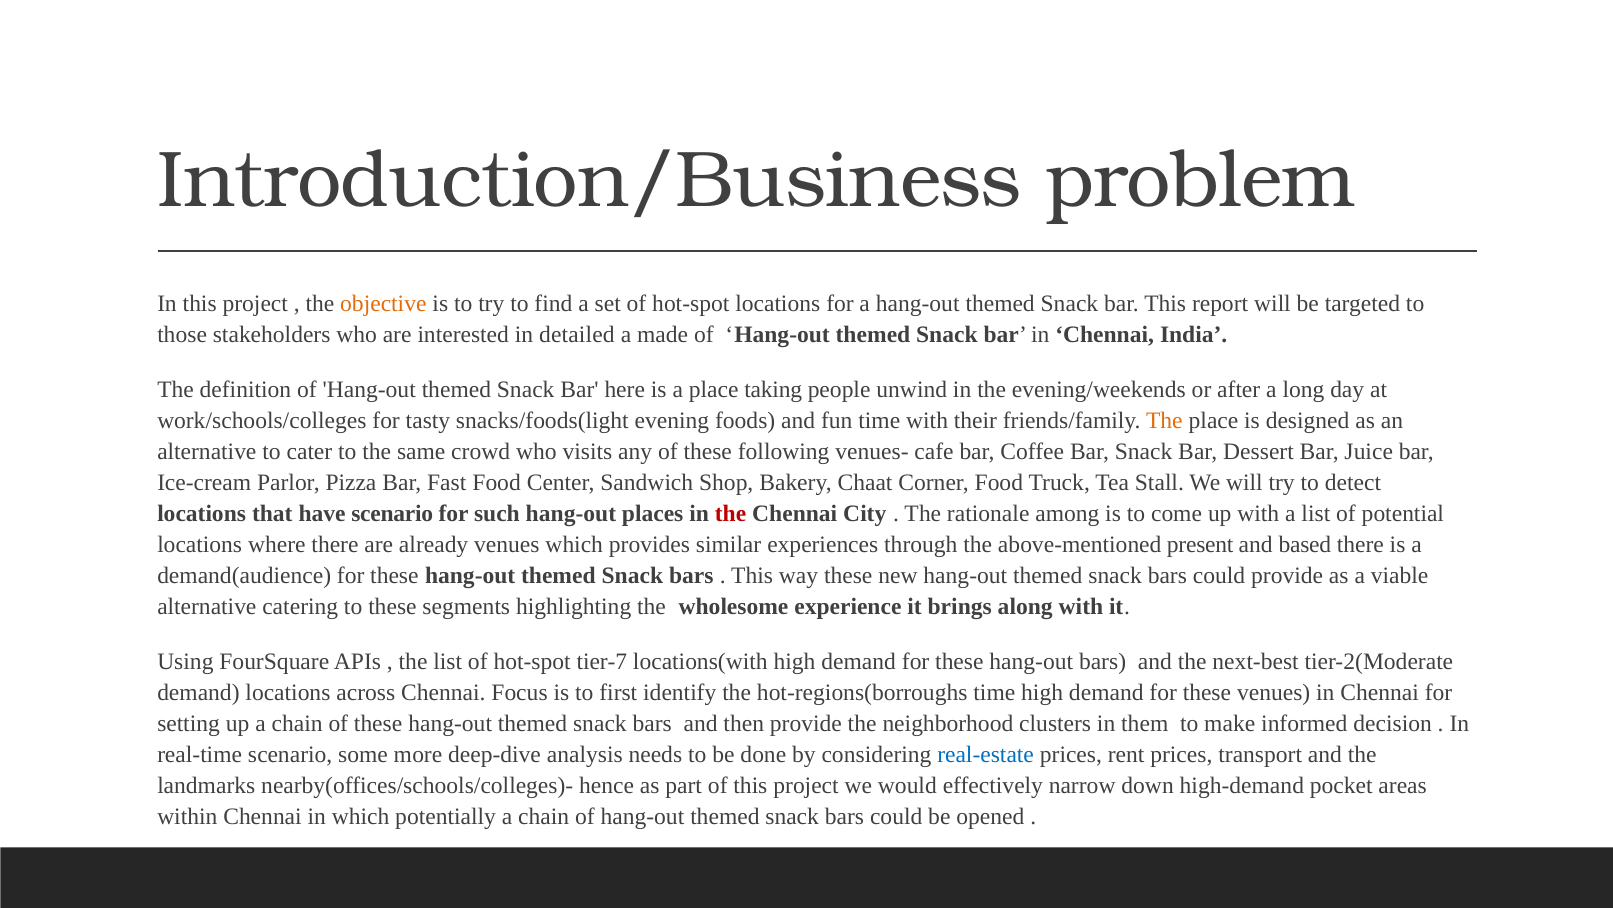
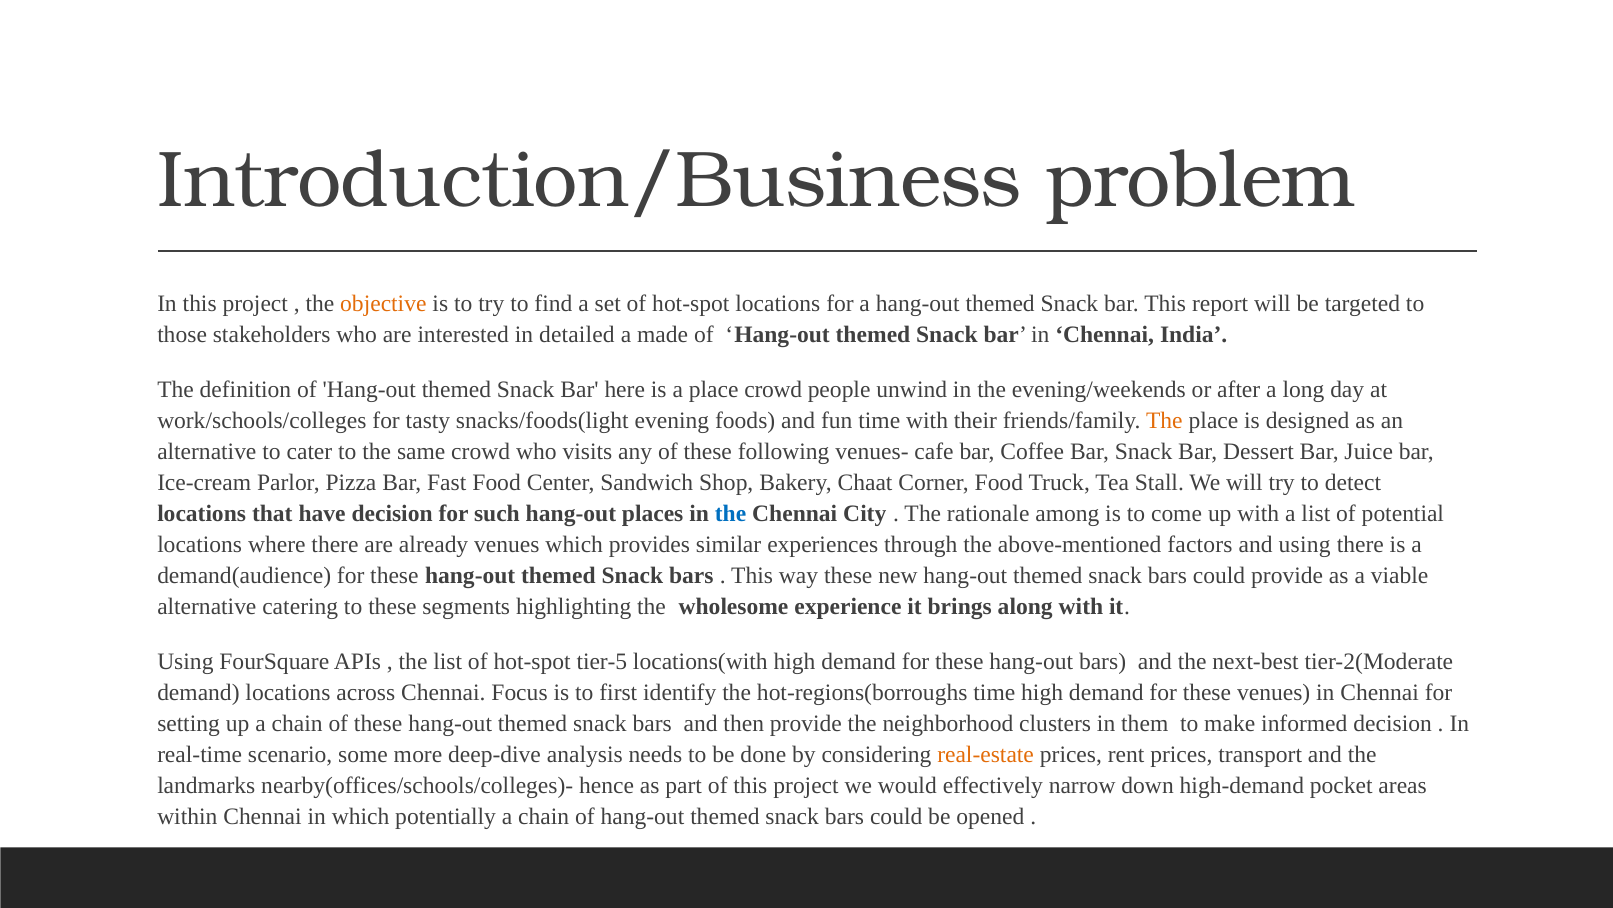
place taking: taking -> crowd
have scenario: scenario -> decision
the at (731, 513) colour: red -> blue
present: present -> factors
and based: based -> using
tier-7: tier-7 -> tier-5
real-estate colour: blue -> orange
